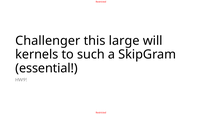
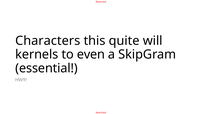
Challenger: Challenger -> Characters
large: large -> quite
such: such -> even
